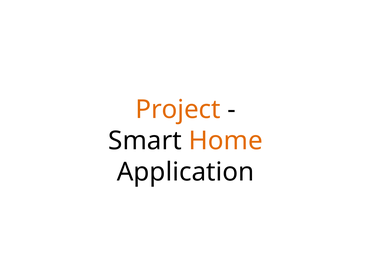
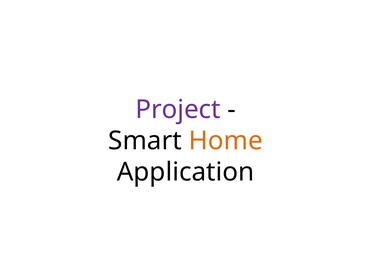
Project colour: orange -> purple
